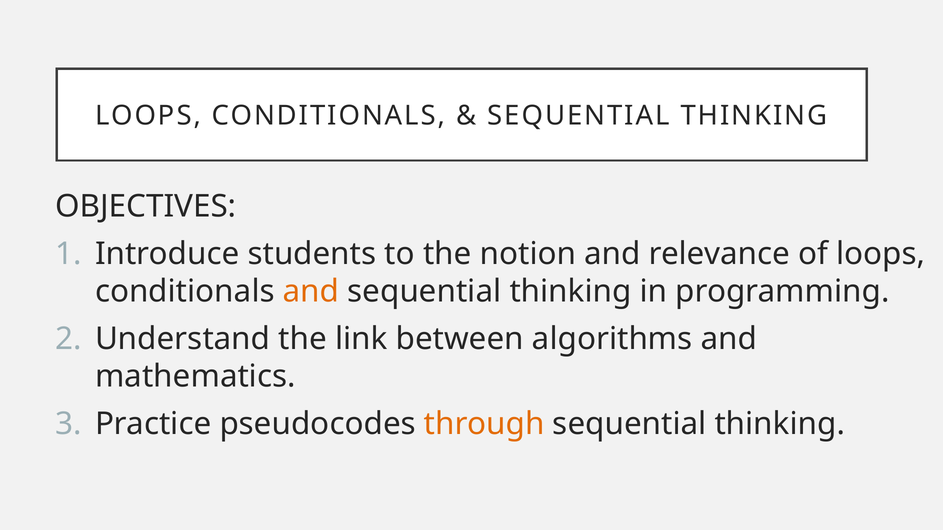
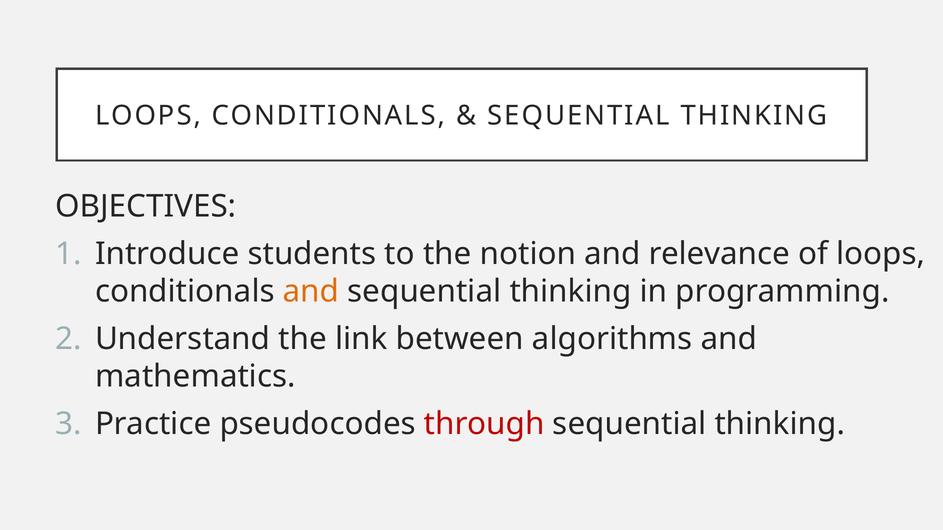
through colour: orange -> red
